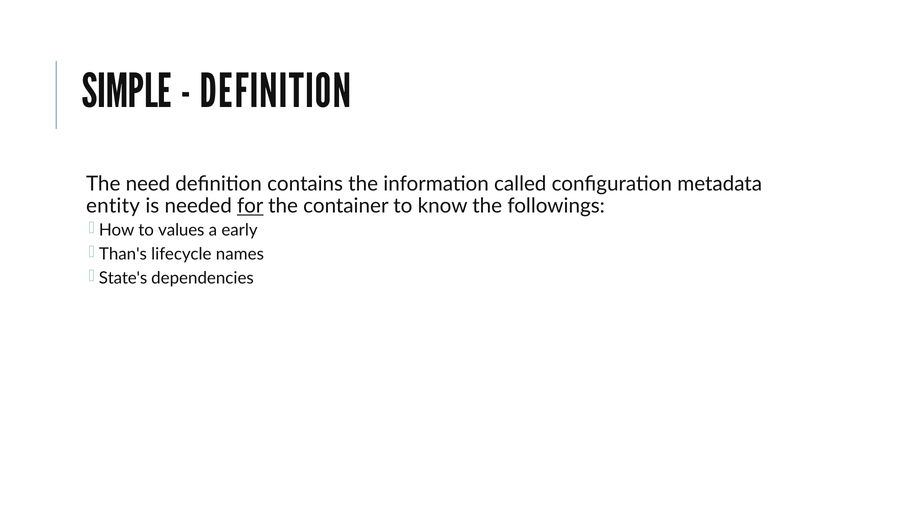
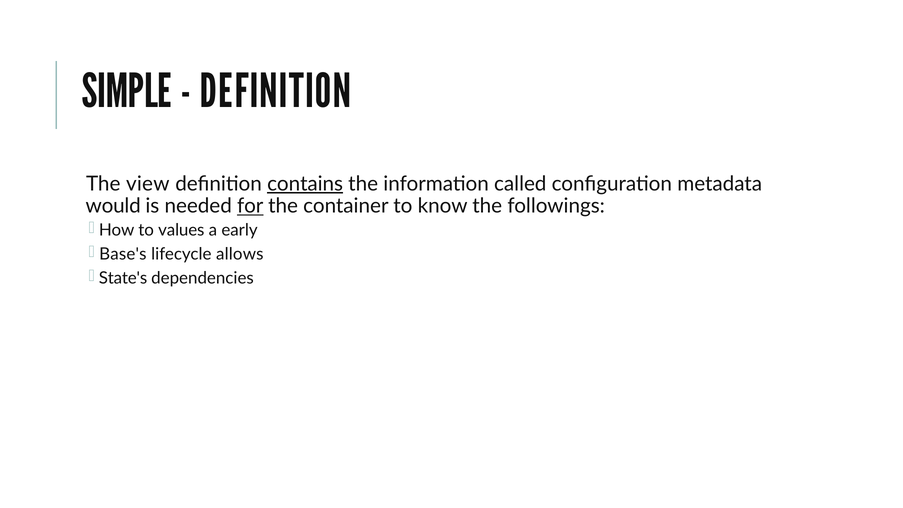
need: need -> view
contains underline: none -> present
entity: entity -> would
Than's: Than's -> Base's
names: names -> allows
